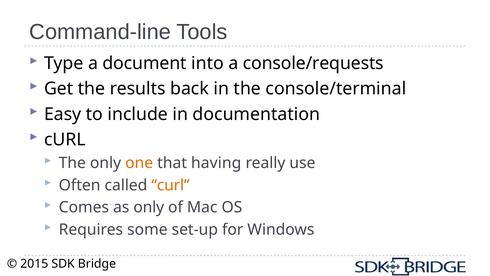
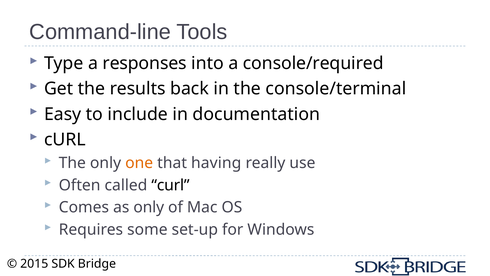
document: document -> responses
console/requests: console/requests -> console/required
curl at (170, 185) colour: orange -> black
